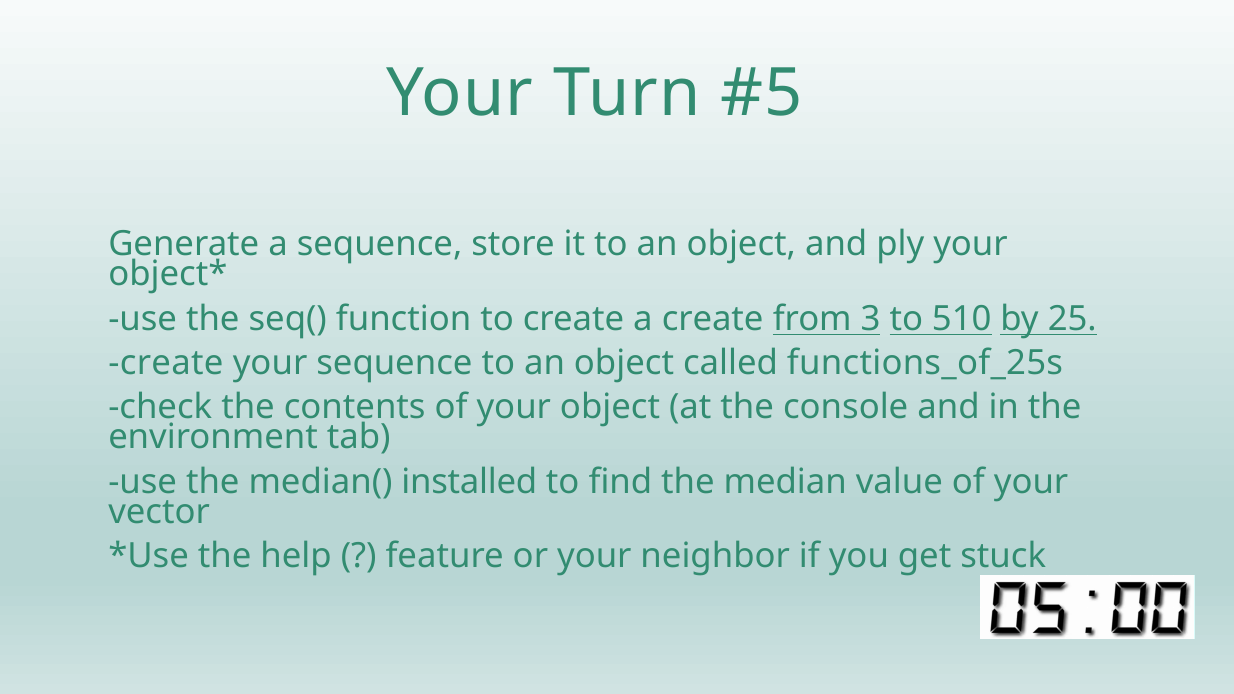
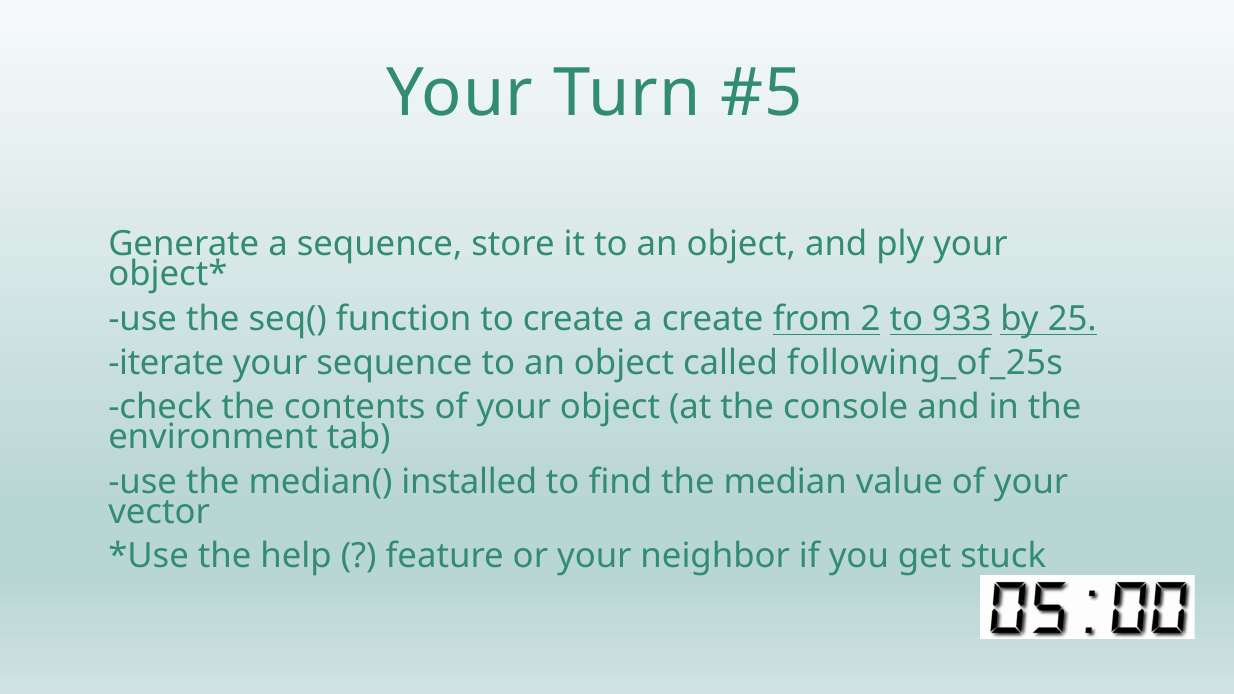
3: 3 -> 2
510: 510 -> 933
create at (166, 363): create -> iterate
functions_of_25s: functions_of_25s -> following_of_25s
